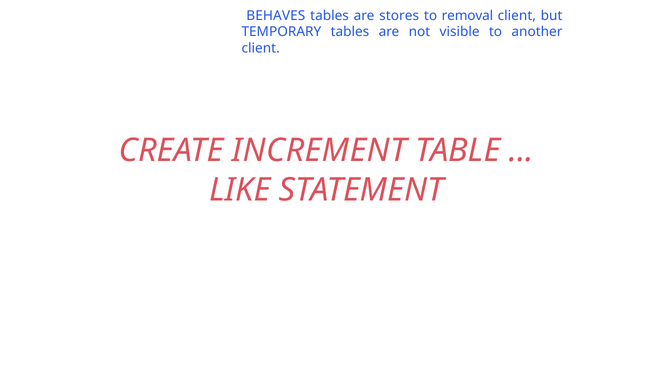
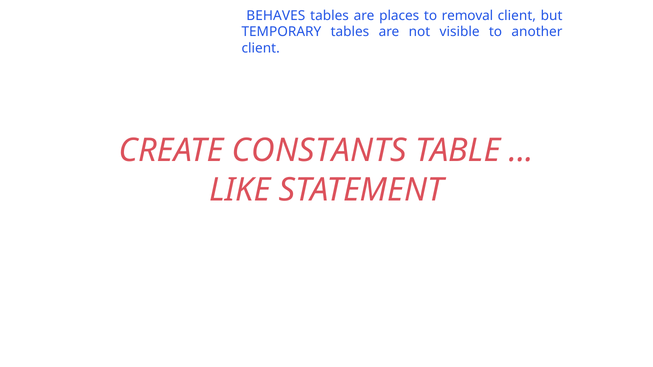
stores: stores -> places
INCREMENT: INCREMENT -> CONSTANTS
